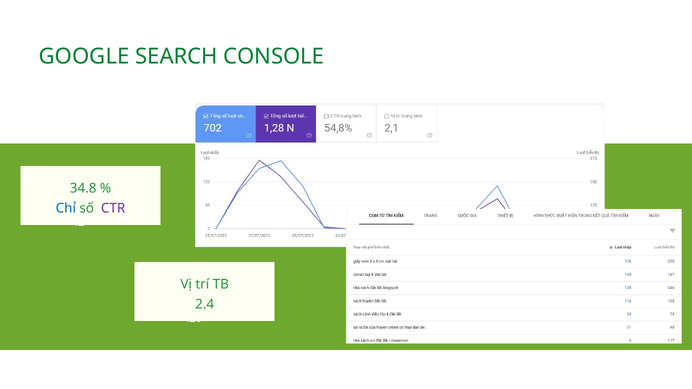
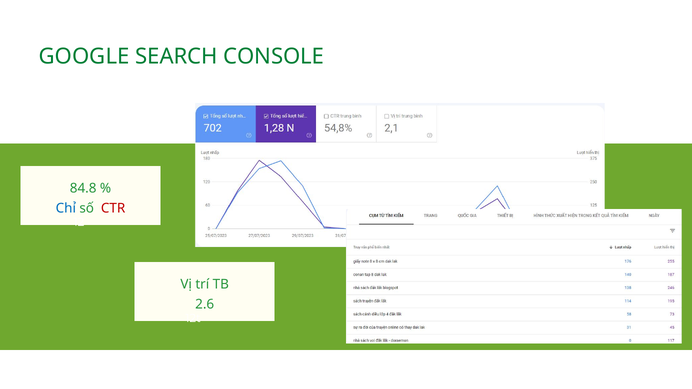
34.8: 34.8 -> 84.8
CTR colour: purple -> red
2.4: 2.4 -> 2.6
